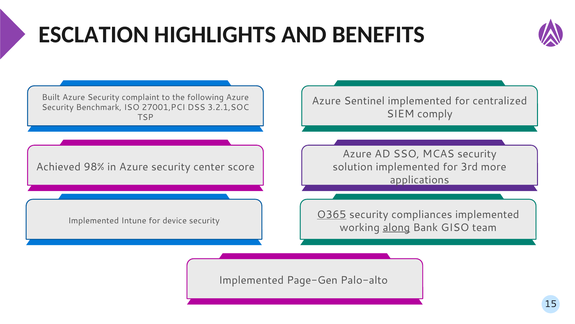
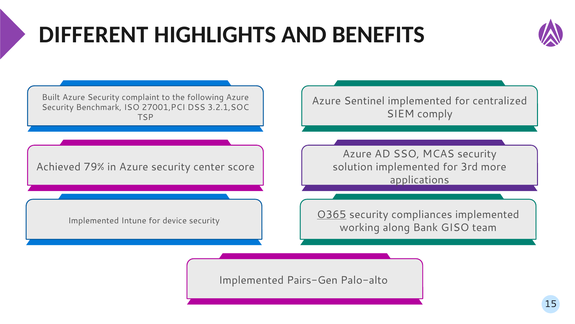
ESCLATION: ESCLATION -> DIFFERENT
98%: 98% -> 79%
along underline: present -> none
Page-Gen: Page-Gen -> Pairs-Gen
